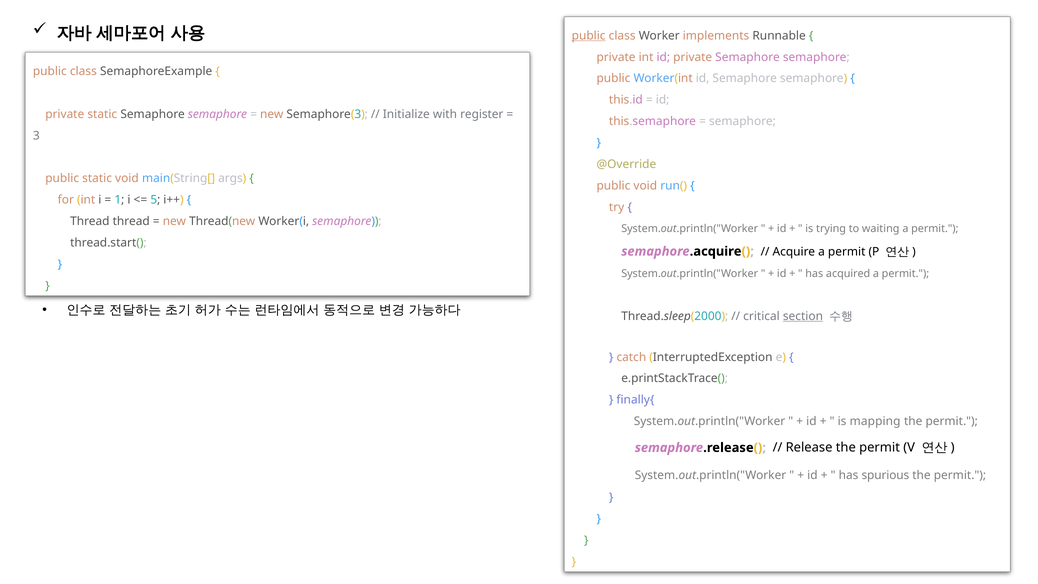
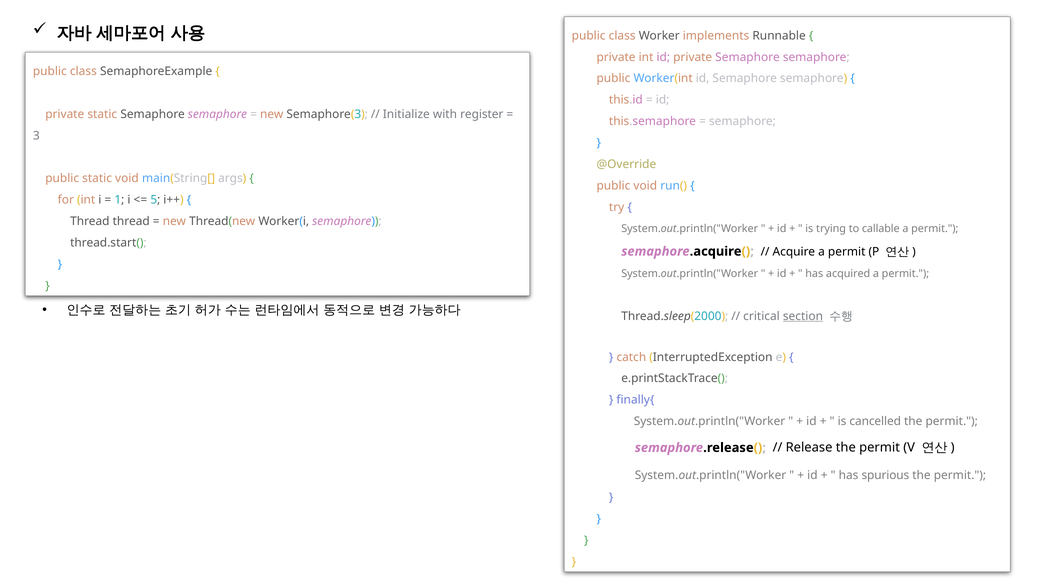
public at (589, 36) underline: present -> none
waiting: waiting -> callable
mapping: mapping -> cancelled
